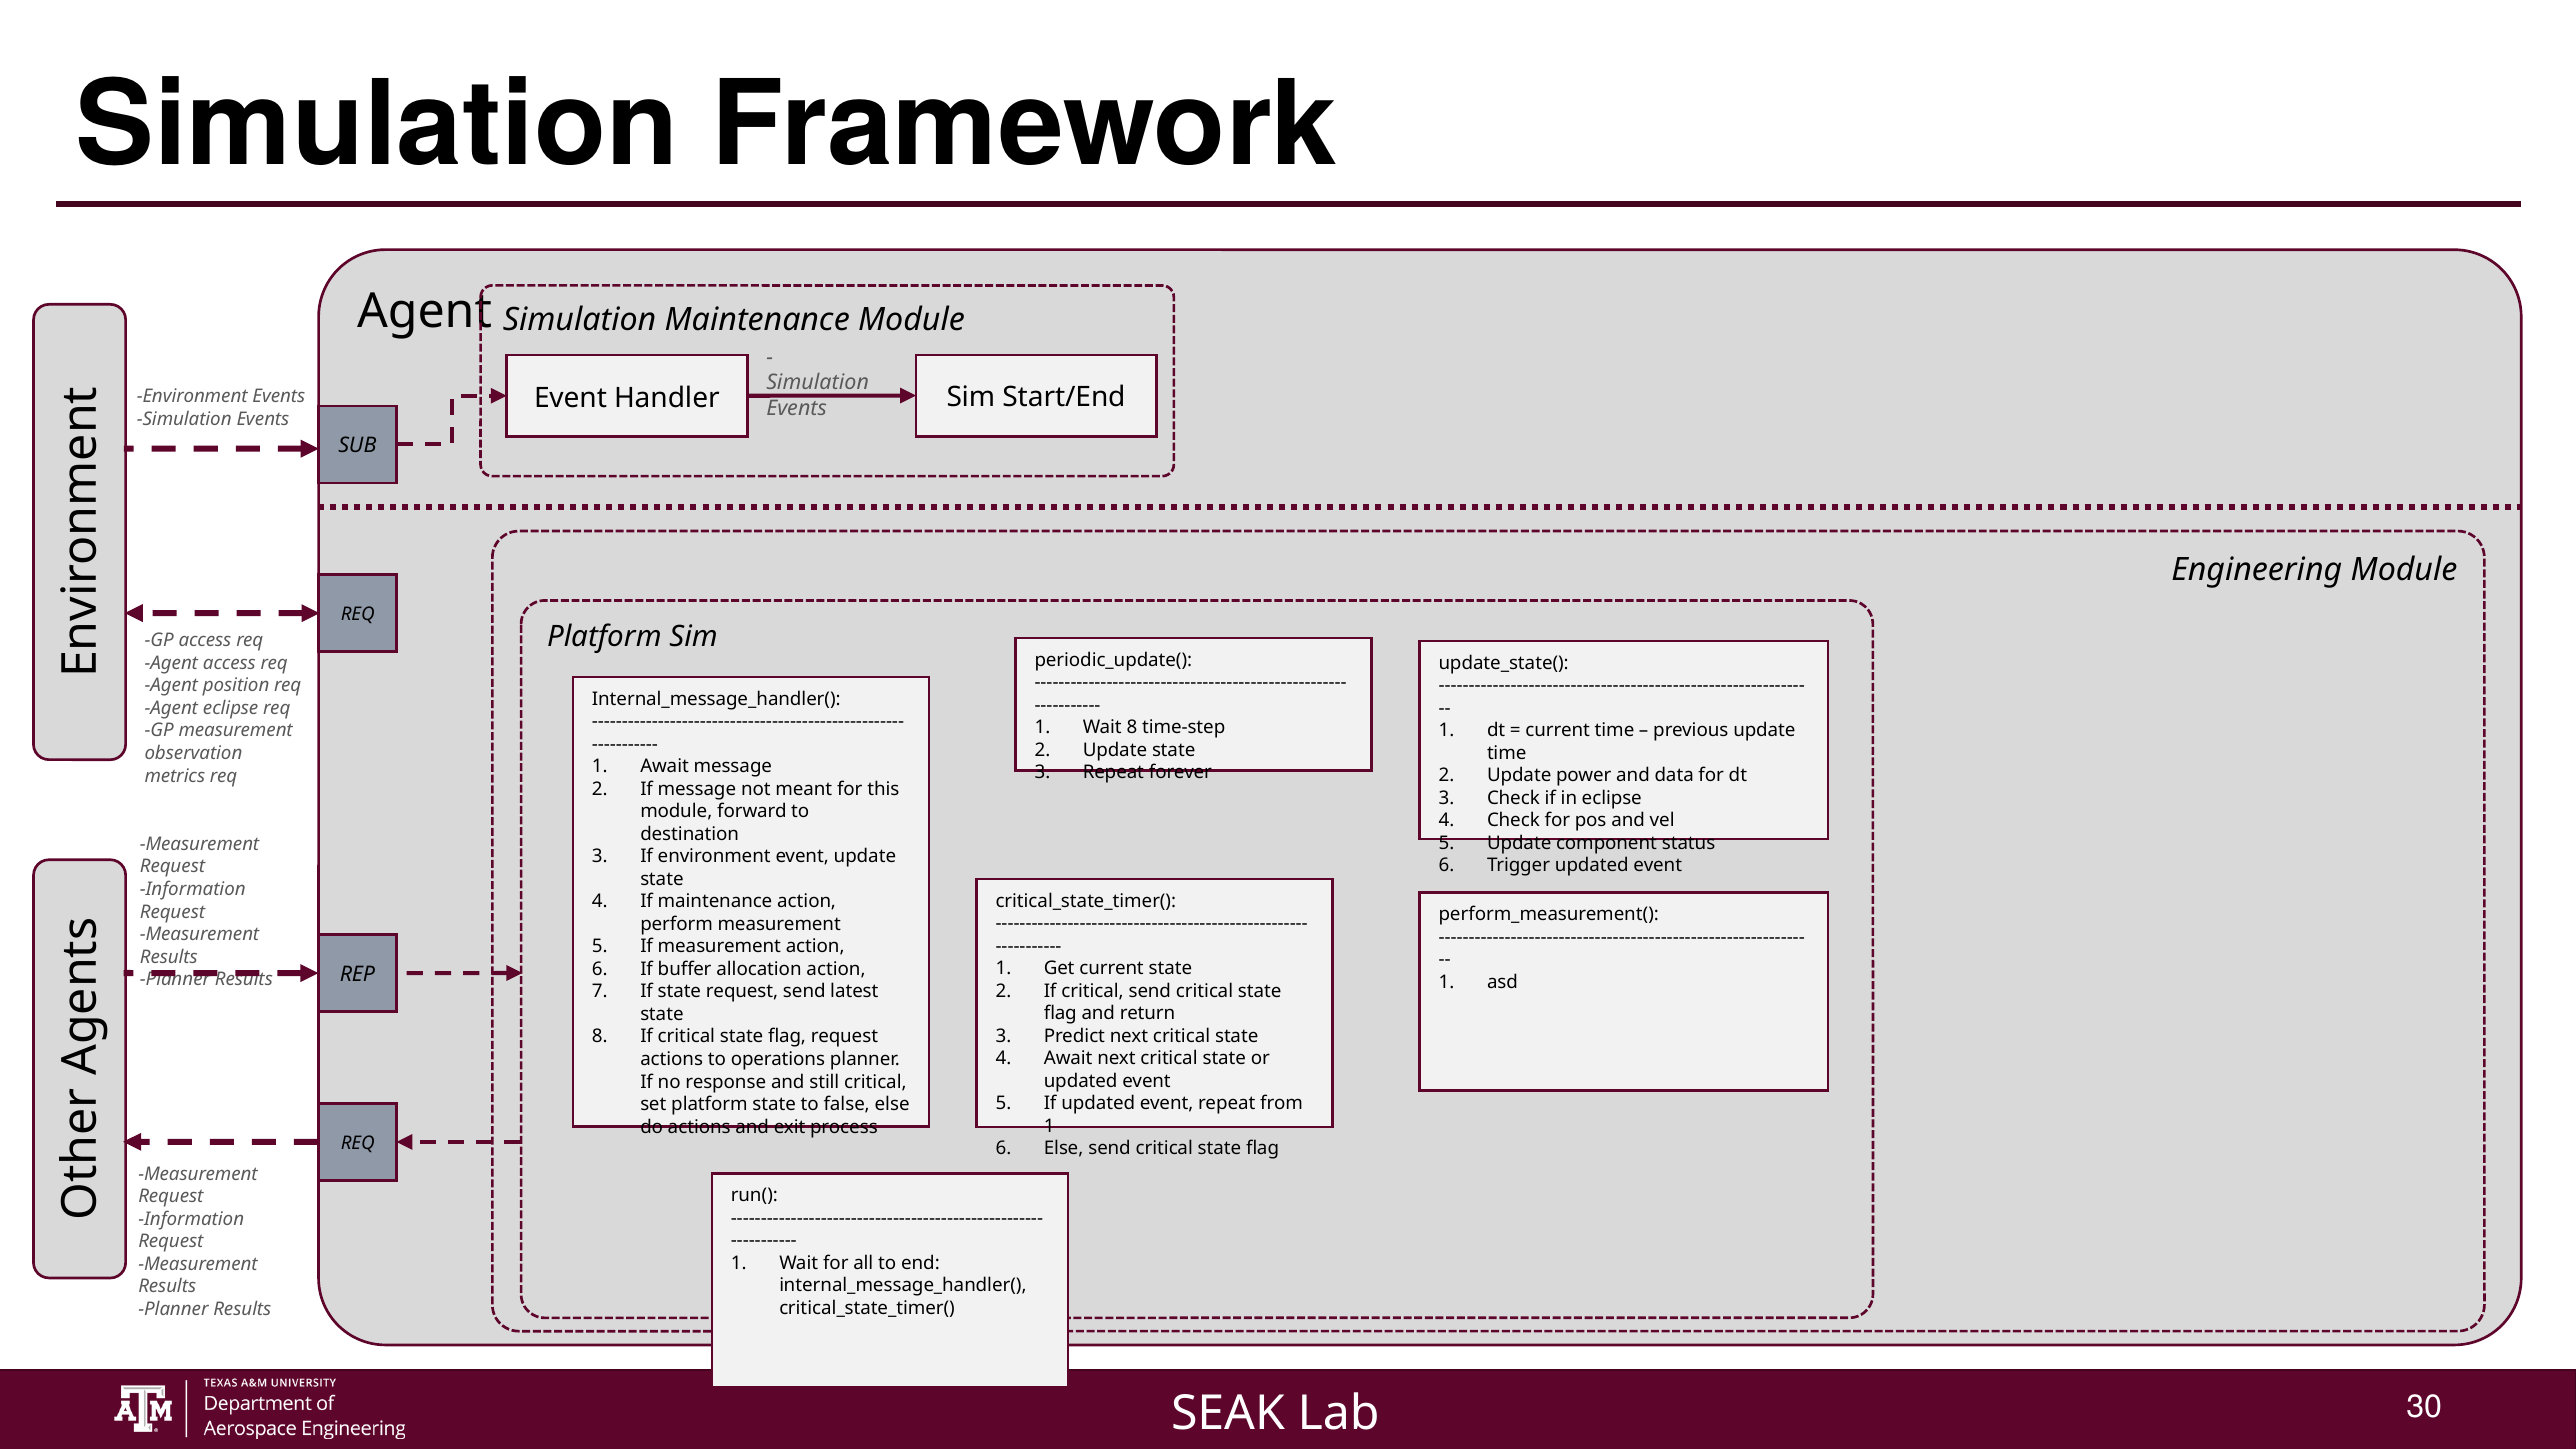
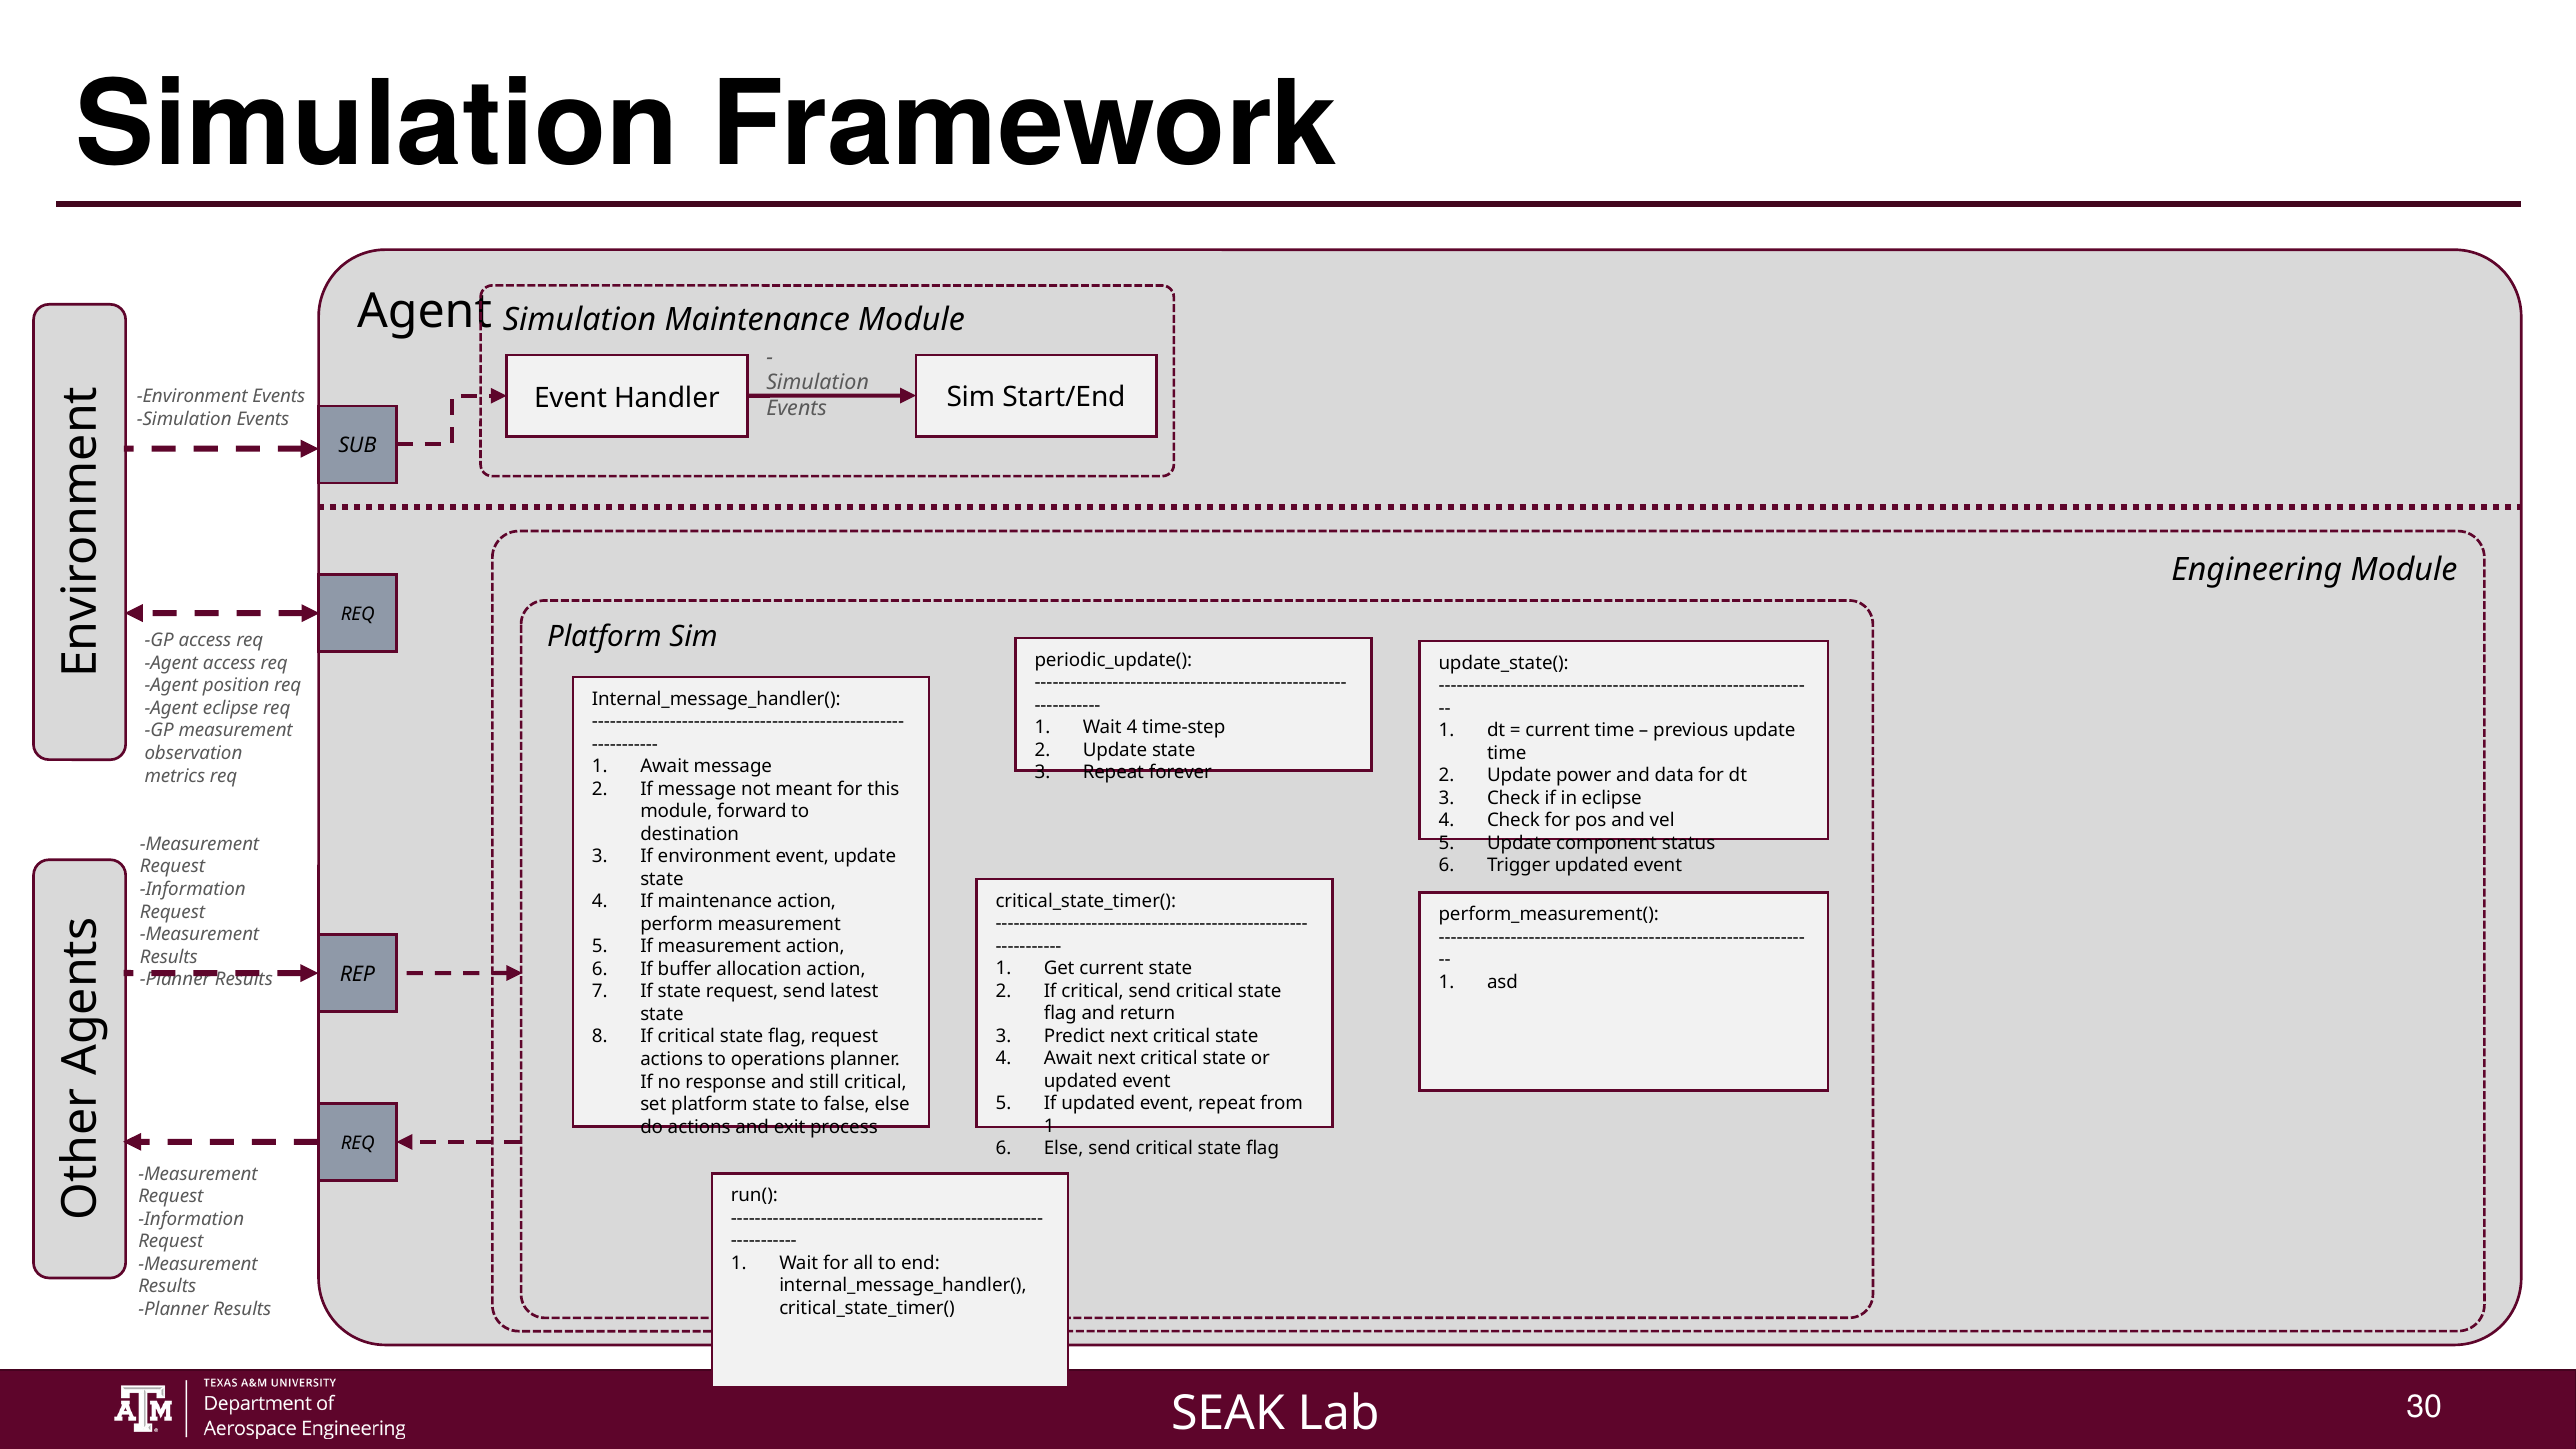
Wait 8: 8 -> 4
